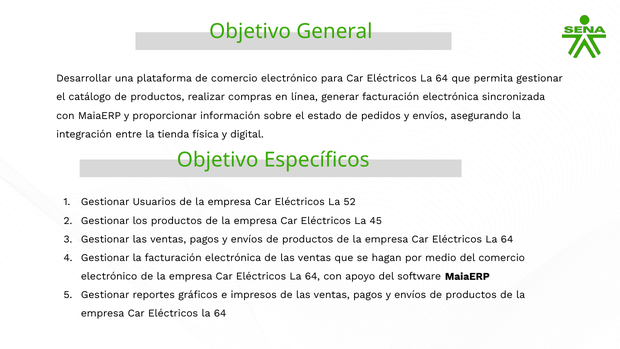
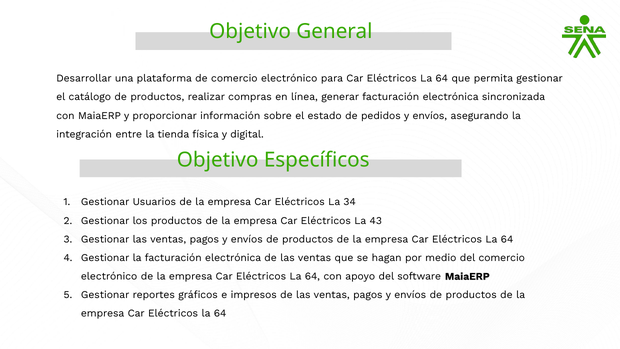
52: 52 -> 34
45: 45 -> 43
